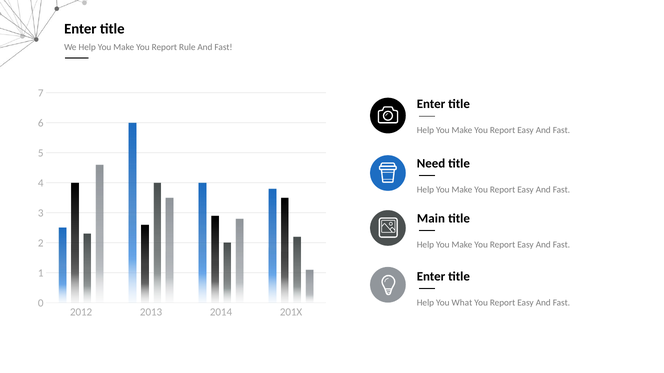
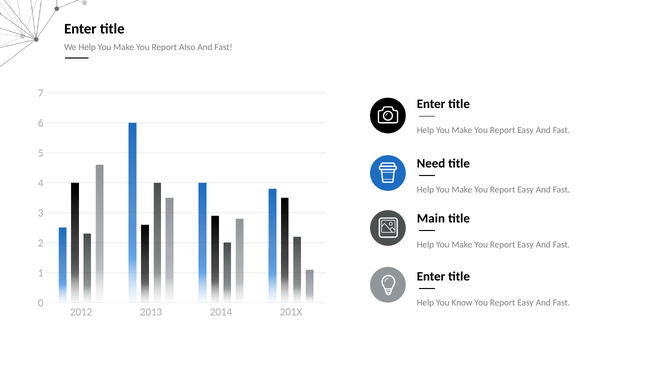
Rule: Rule -> Also
What: What -> Know
